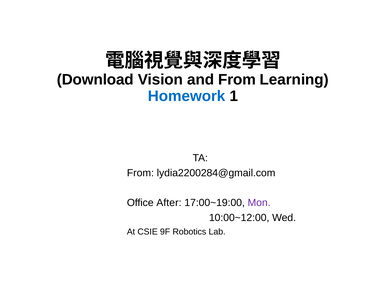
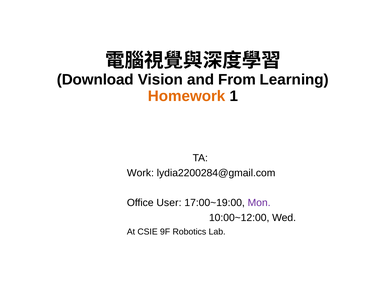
Homework colour: blue -> orange
From at (140, 173): From -> Work
After: After -> User
